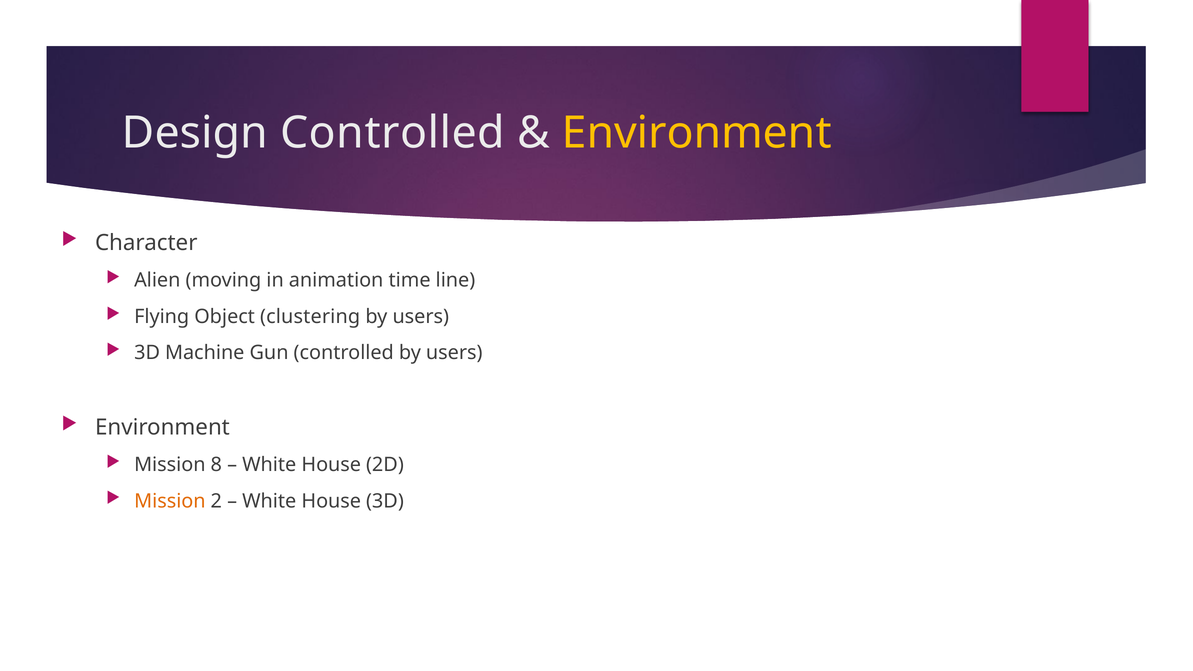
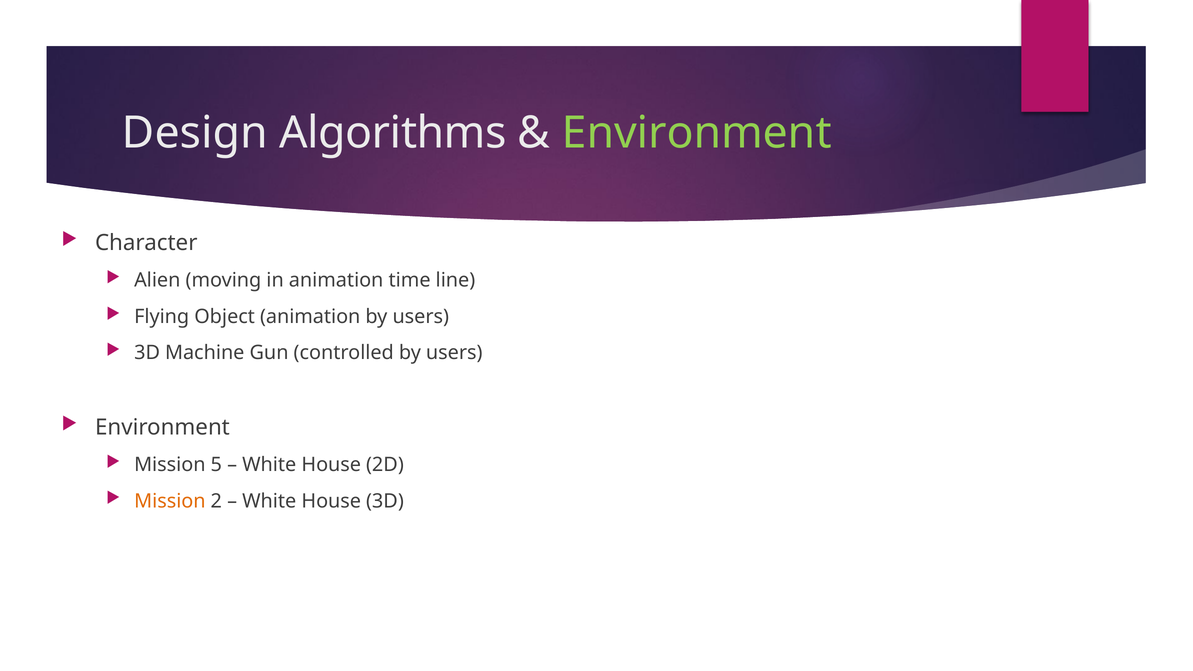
Design Controlled: Controlled -> Algorithms
Environment at (697, 133) colour: yellow -> light green
Object clustering: clustering -> animation
8: 8 -> 5
